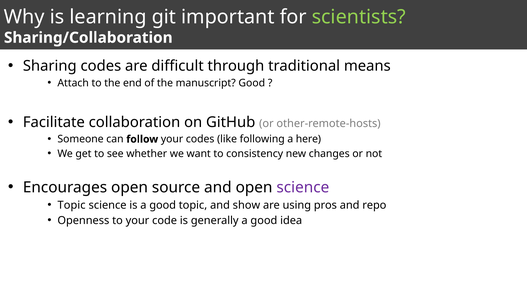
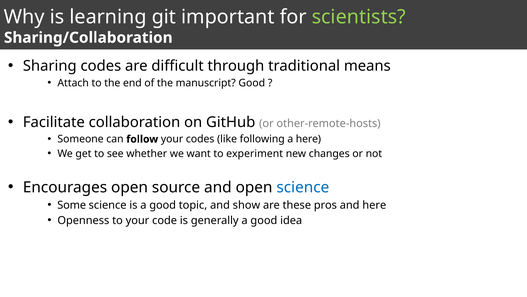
consistency: consistency -> experiment
science at (303, 187) colour: purple -> blue
Topic at (72, 205): Topic -> Some
using: using -> these
and repo: repo -> here
